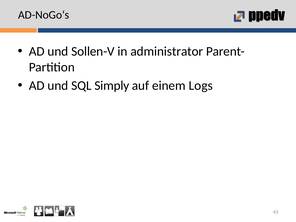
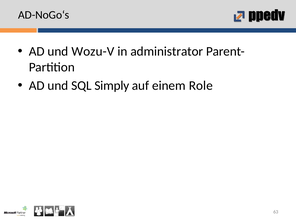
Sollen-V: Sollen-V -> Wozu-V
Logs: Logs -> Role
